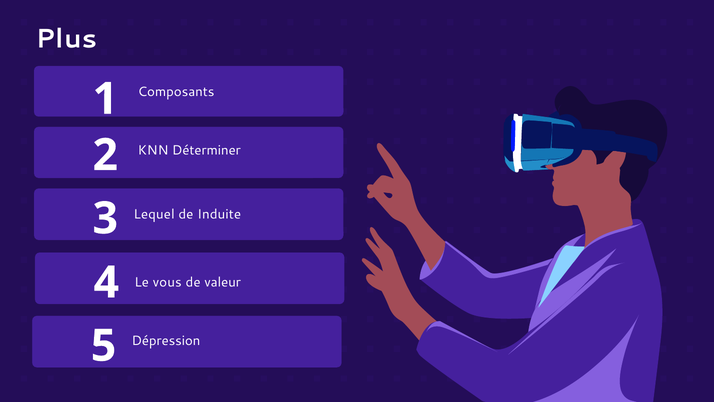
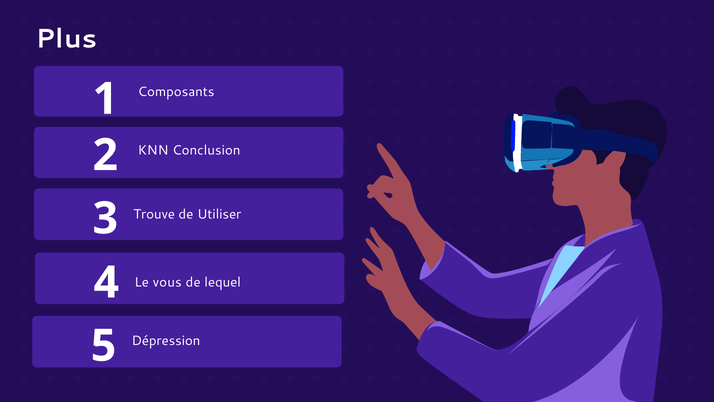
Déterminer: Déterminer -> Conclusion
Lequel: Lequel -> Trouve
Induite: Induite -> Utiliser
valeur: valeur -> lequel
